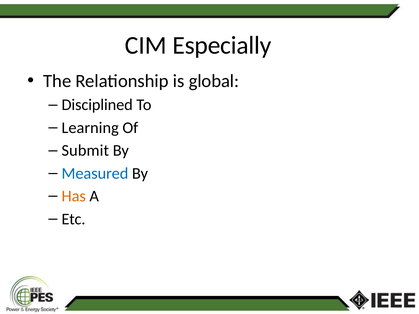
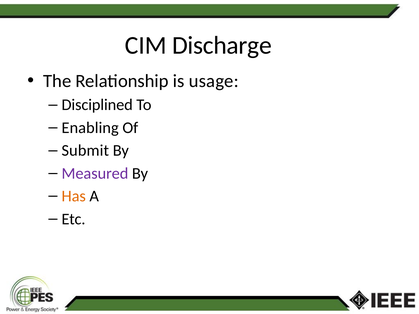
Especially: Especially -> Discharge
global: global -> usage
Learning: Learning -> Enabling
Measured colour: blue -> purple
